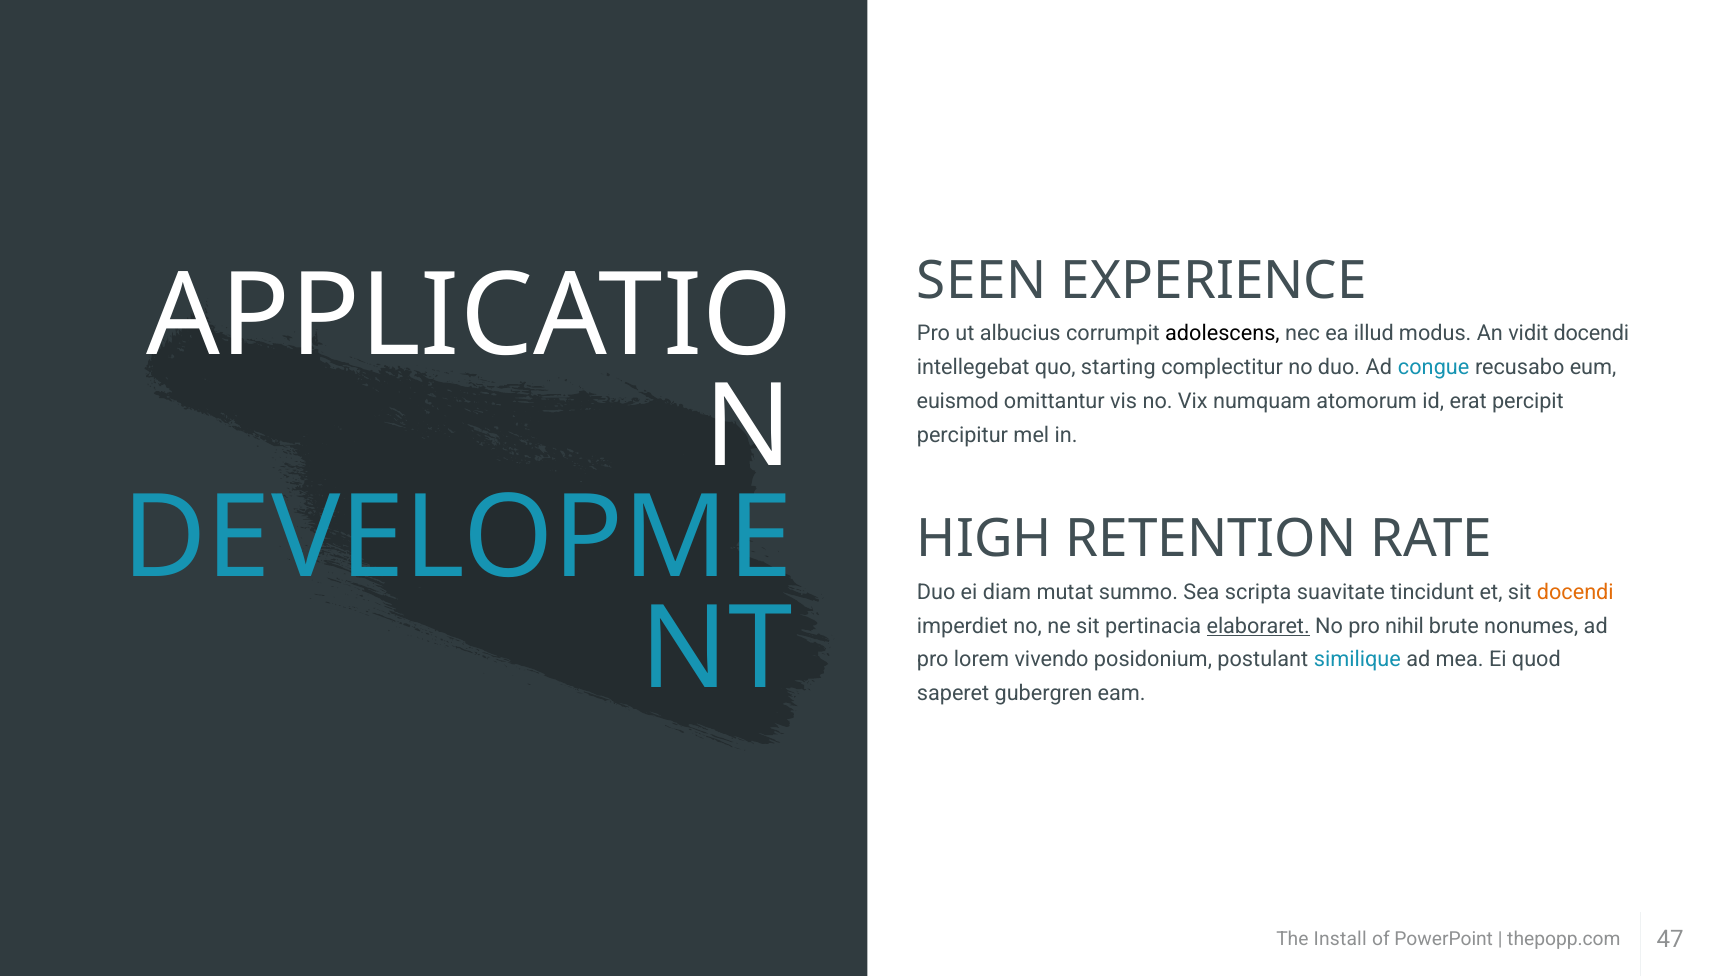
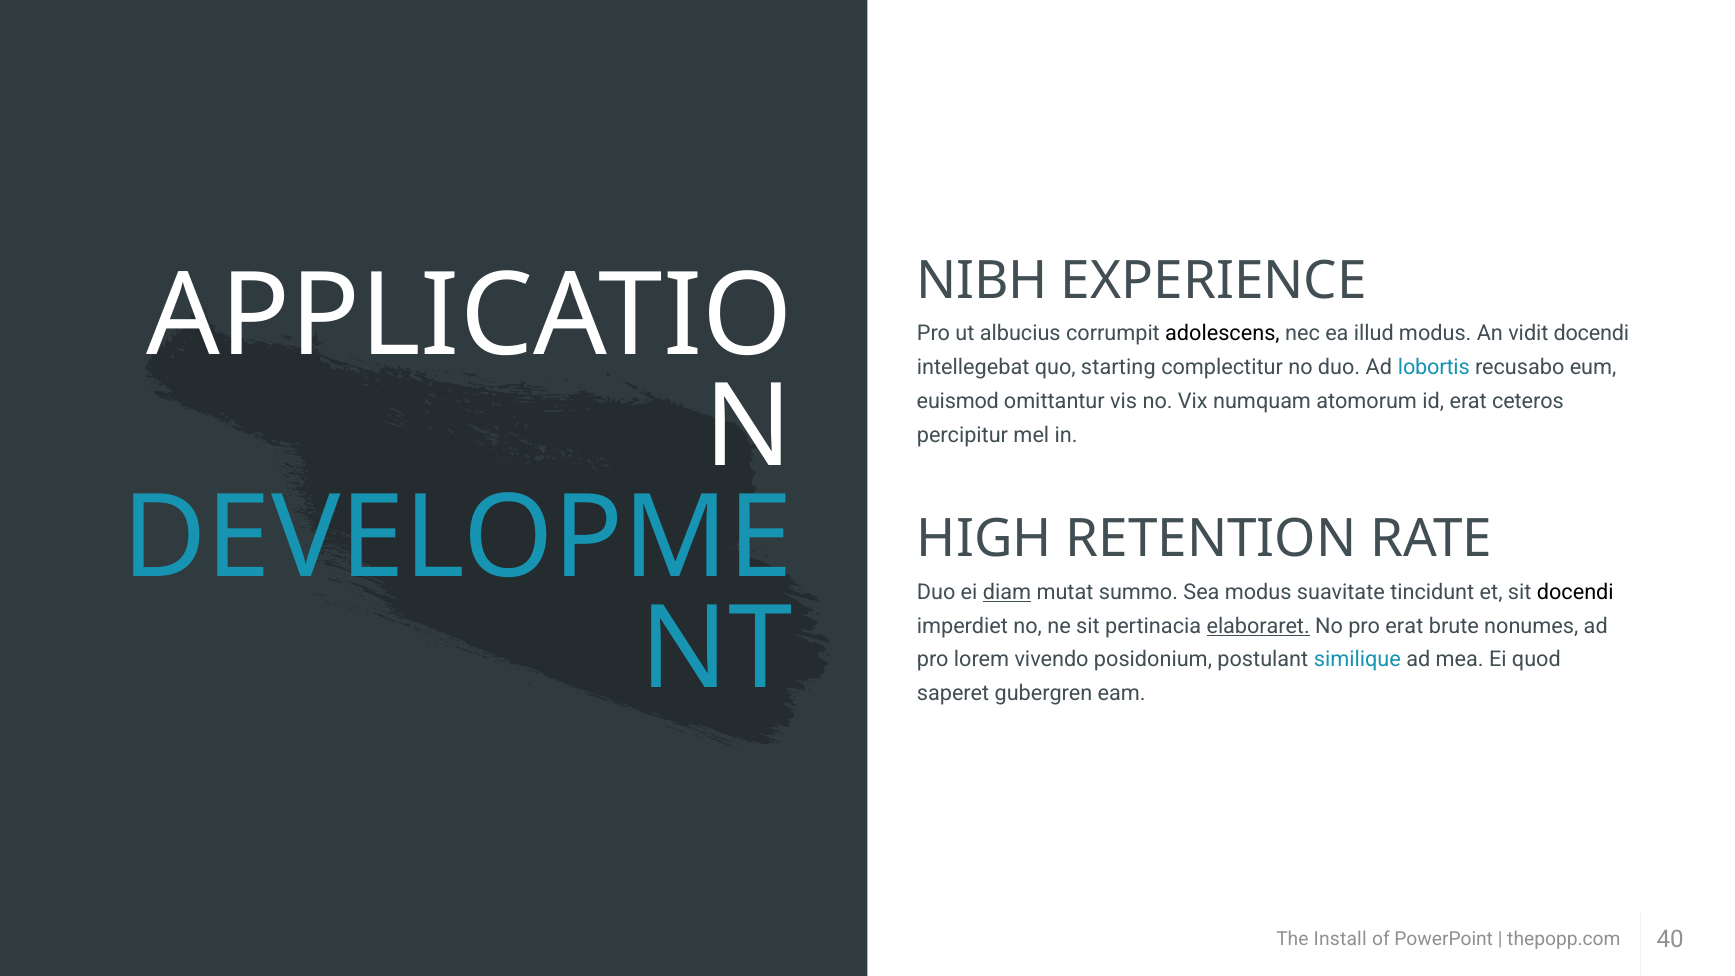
SEEN: SEEN -> NIBH
congue: congue -> lobortis
percipit: percipit -> ceteros
diam underline: none -> present
Sea scripta: scripta -> modus
docendi at (1575, 592) colour: orange -> black
pro nihil: nihil -> erat
47: 47 -> 40
